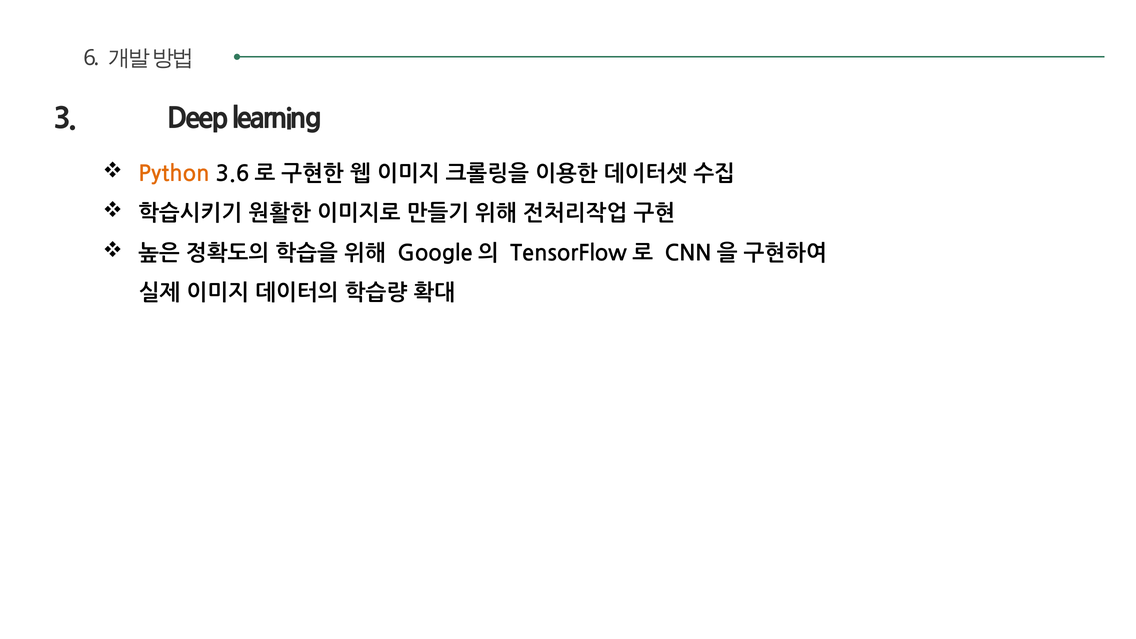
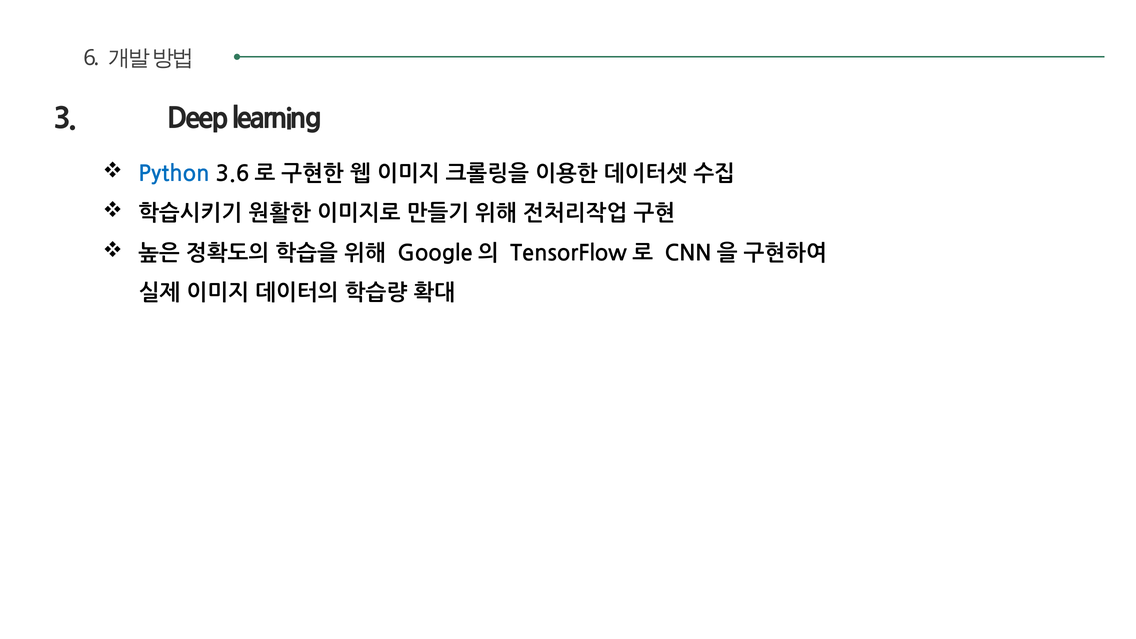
Python colour: orange -> blue
